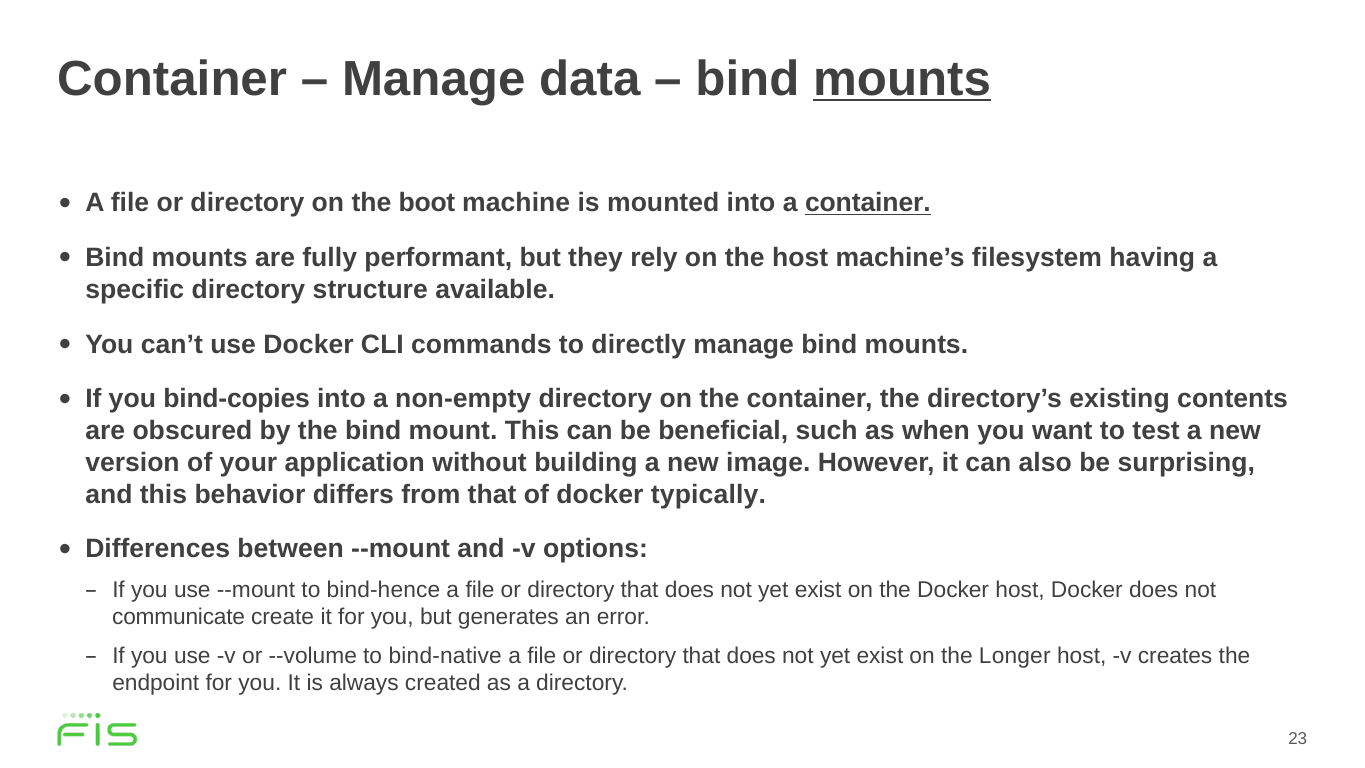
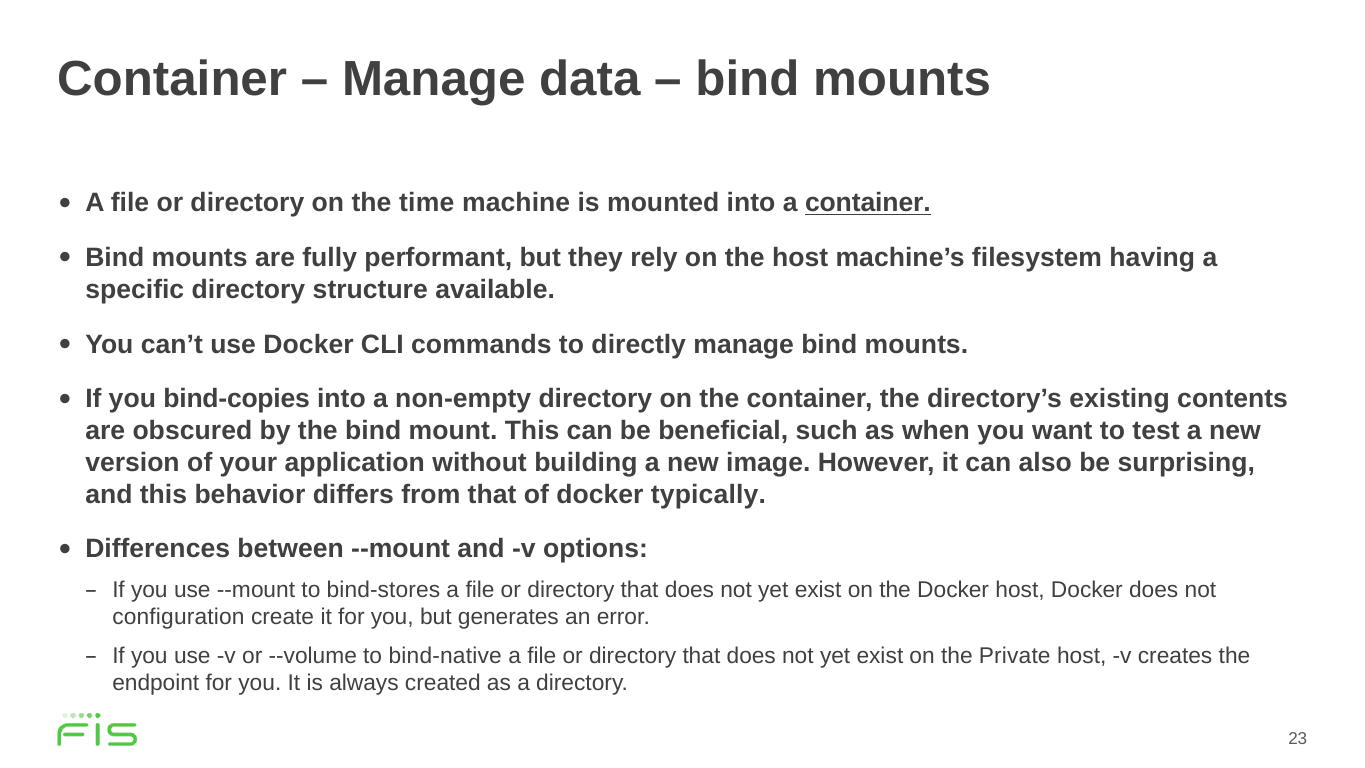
mounts at (902, 79) underline: present -> none
boot: boot -> time
bind-hence: bind-hence -> bind-stores
communicate: communicate -> configuration
Longer: Longer -> Private
